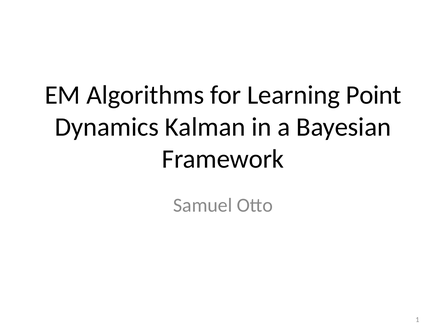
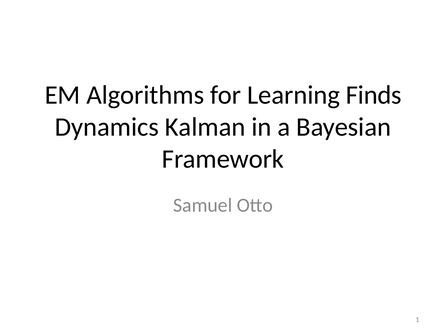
Point: Point -> Finds
